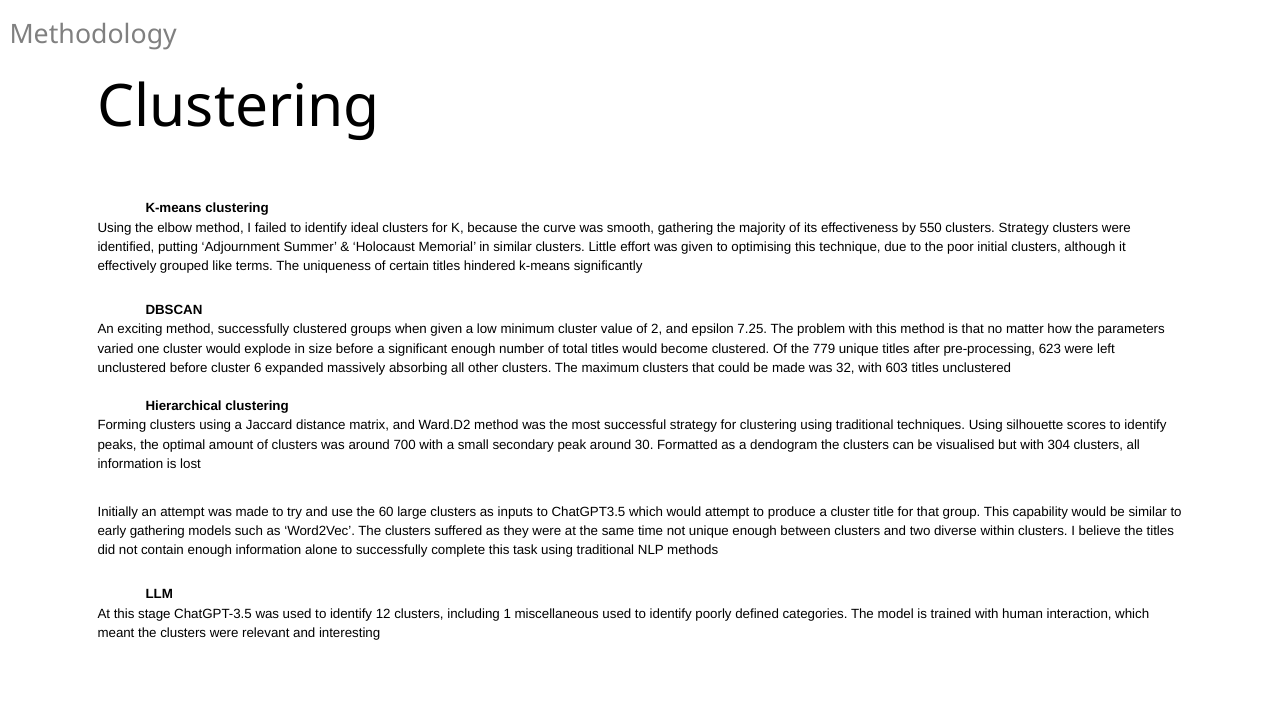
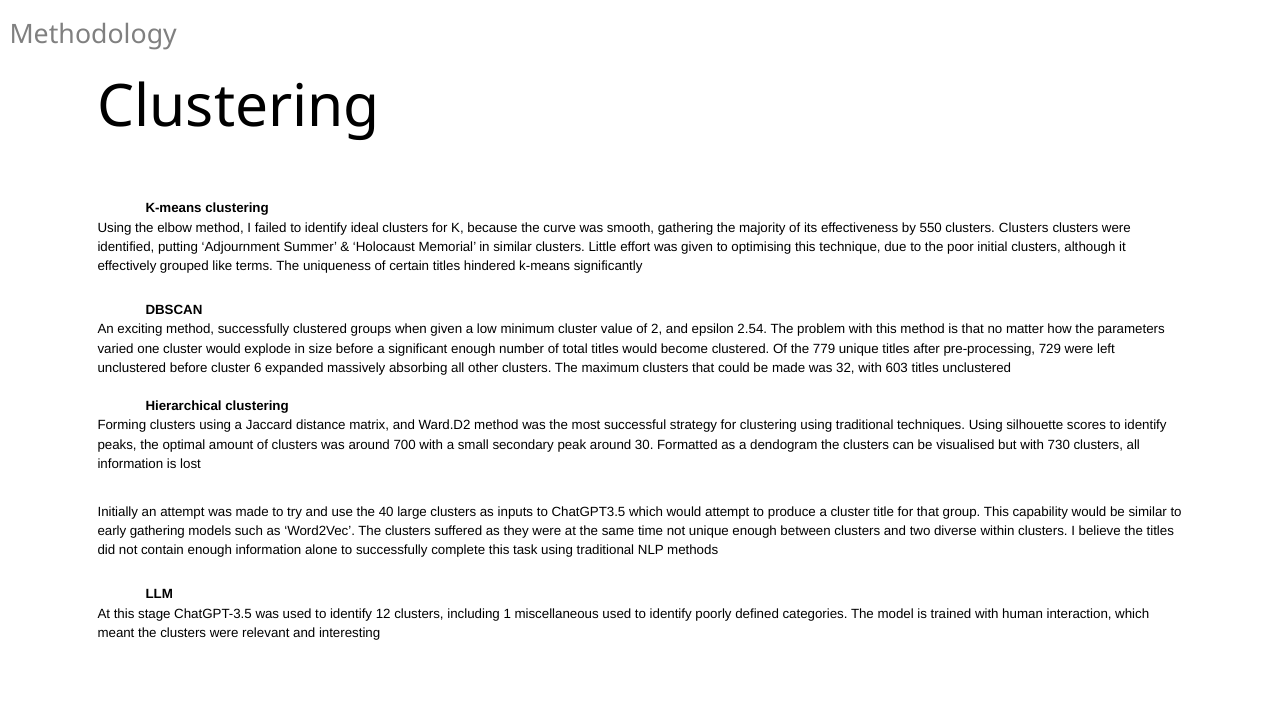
550 clusters Strategy: Strategy -> Clusters
7.25: 7.25 -> 2.54
623: 623 -> 729
304: 304 -> 730
60: 60 -> 40
